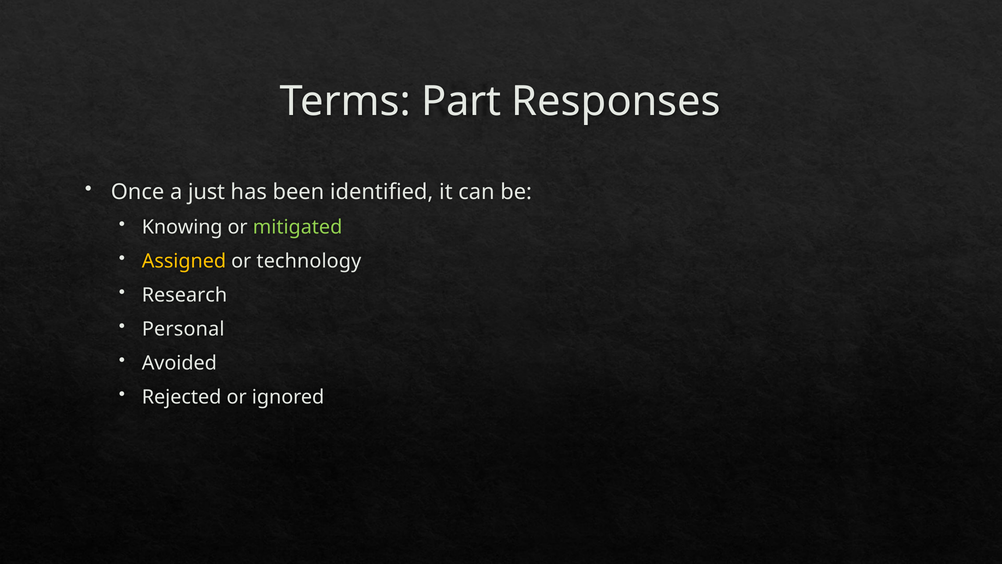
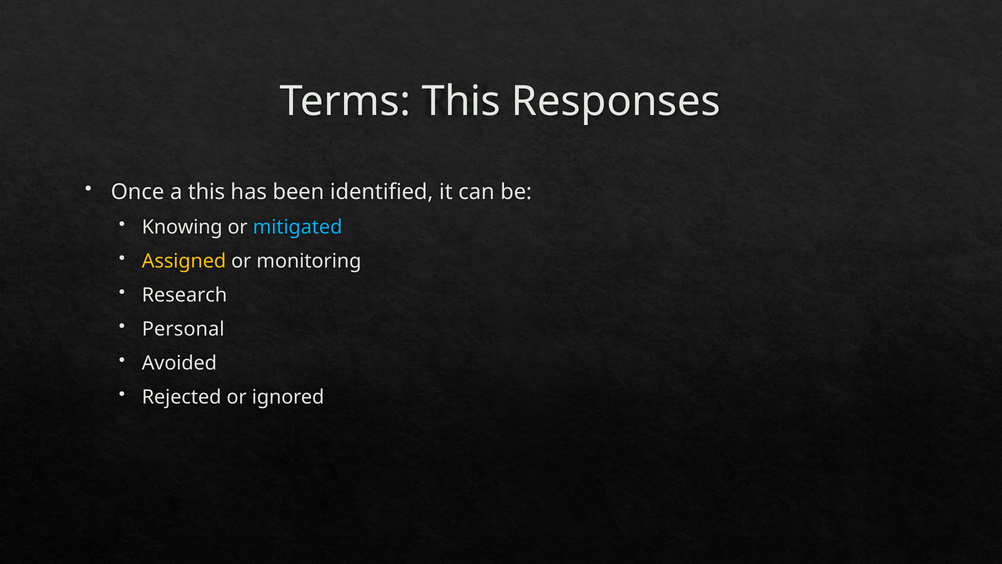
Terms Part: Part -> This
a just: just -> this
mitigated colour: light green -> light blue
technology: technology -> monitoring
